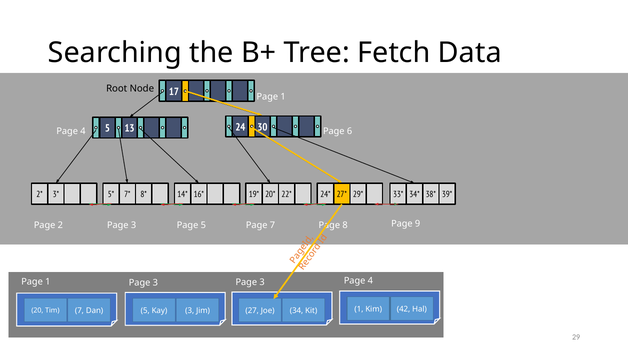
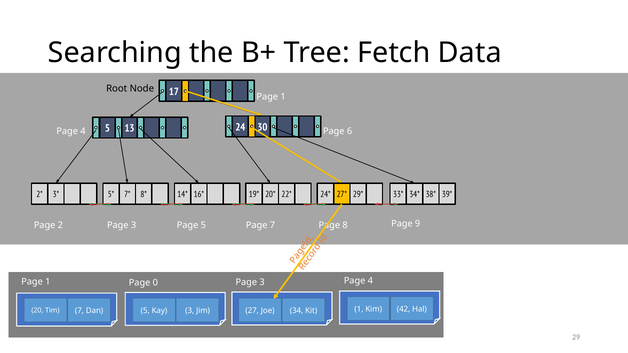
1 Page 3: 3 -> 0
